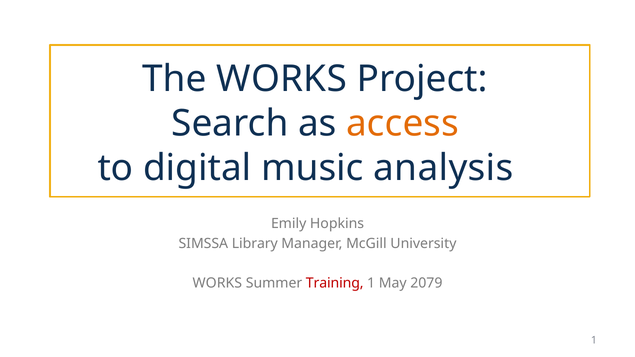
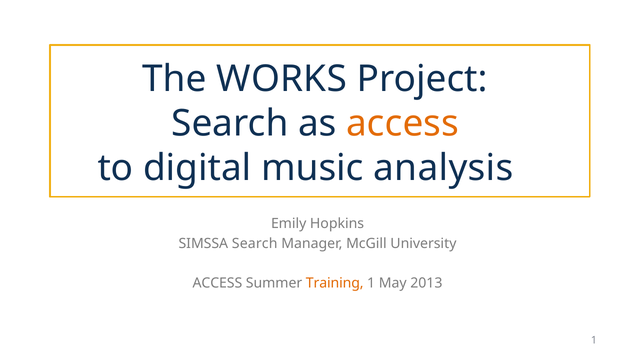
SIMSSA Library: Library -> Search
WORKS at (217, 283): WORKS -> ACCESS
Training colour: red -> orange
2079: 2079 -> 2013
